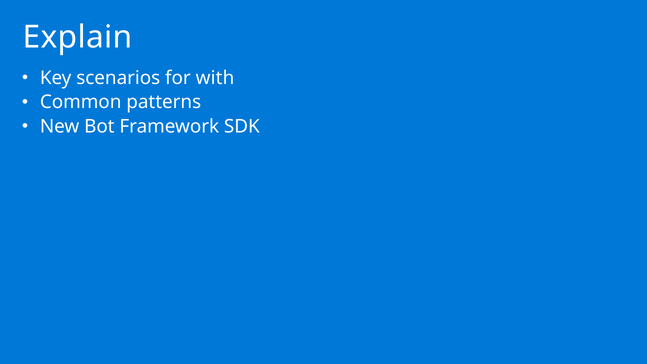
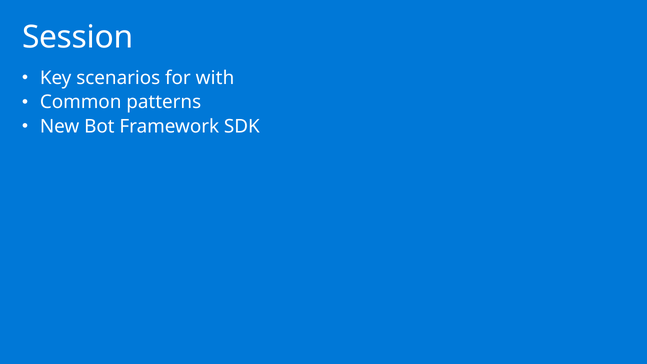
Explain: Explain -> Session
